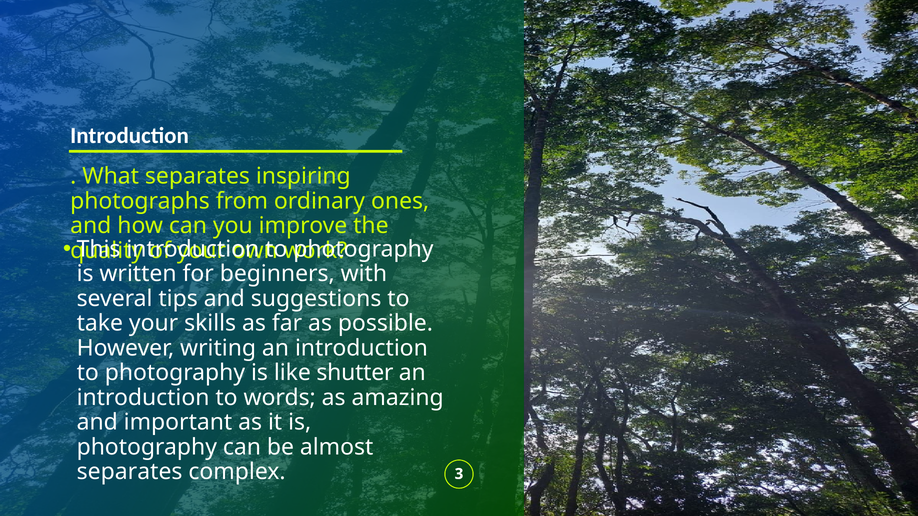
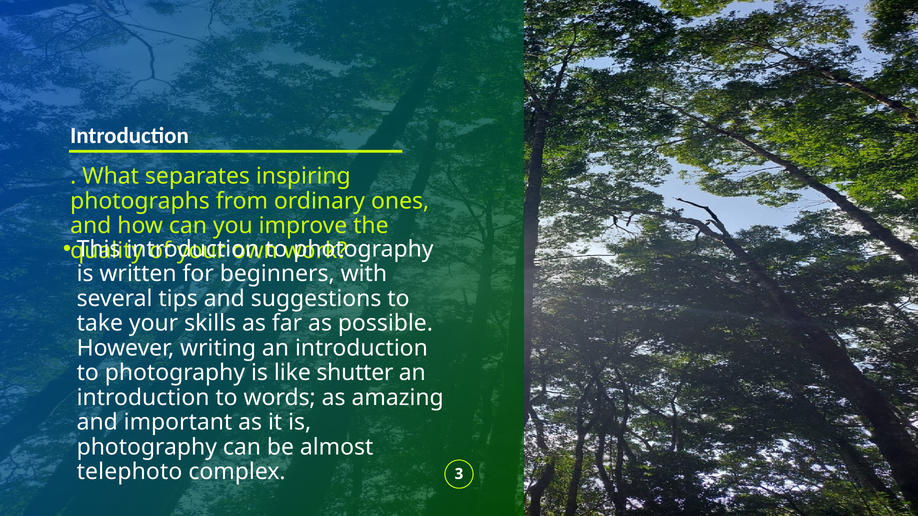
separates at (130, 472): separates -> telephoto
